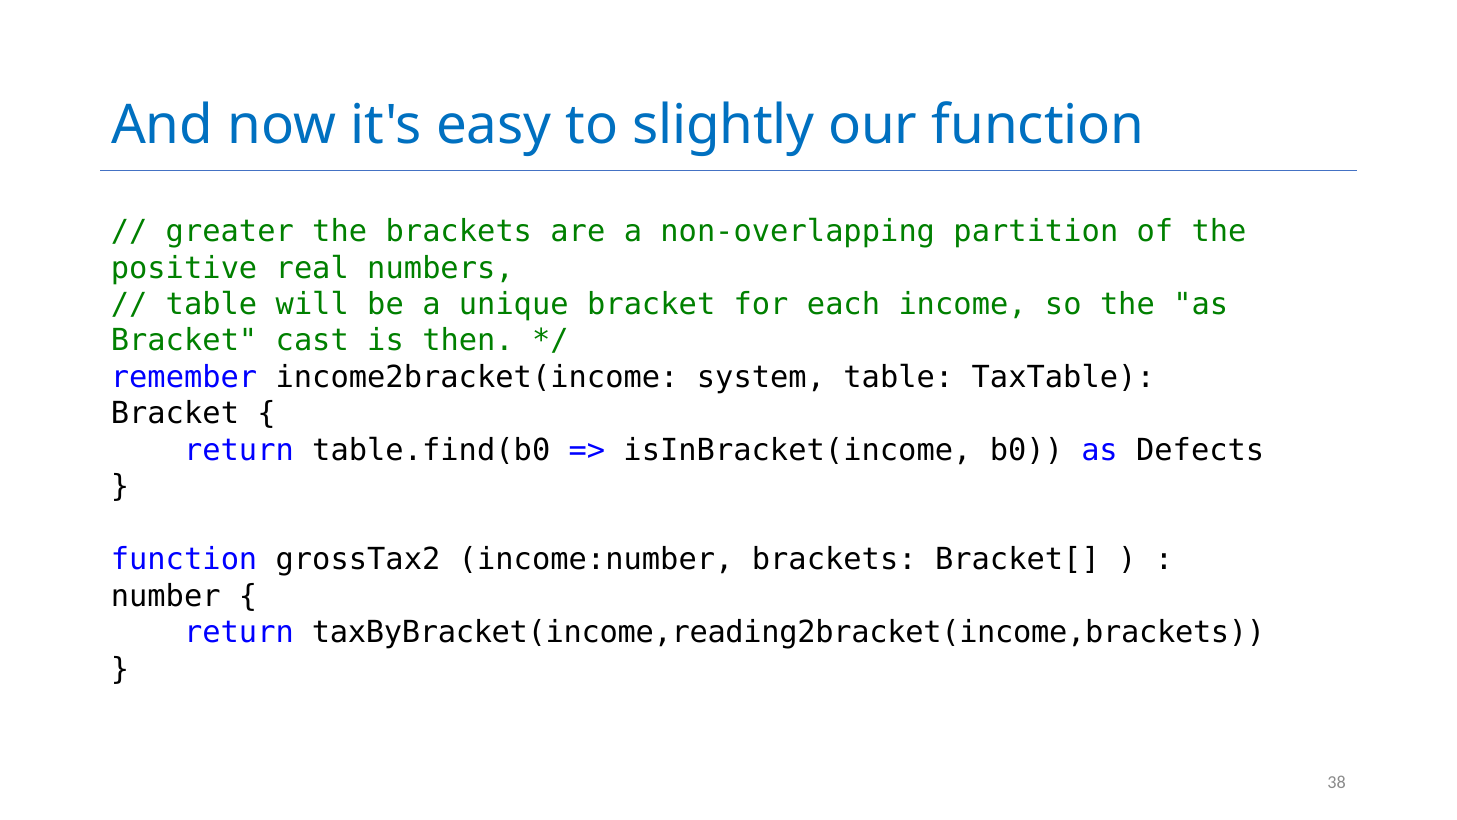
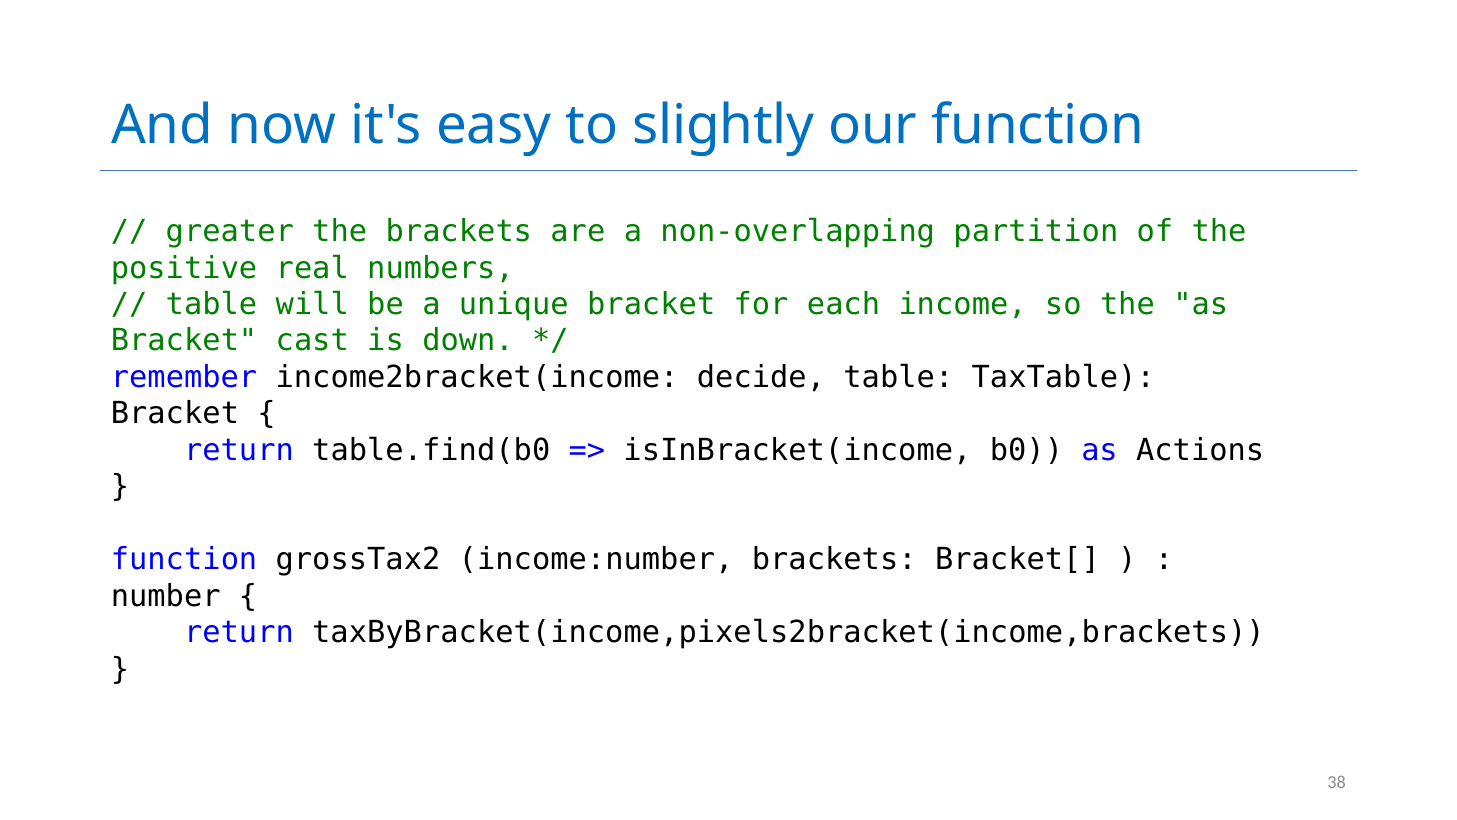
then: then -> down
system: system -> decide
Defects: Defects -> Actions
taxByBracket(income,reading2bracket(income,brackets: taxByBracket(income,reading2bracket(income,brackets -> taxByBracket(income,pixels2bracket(income,brackets
